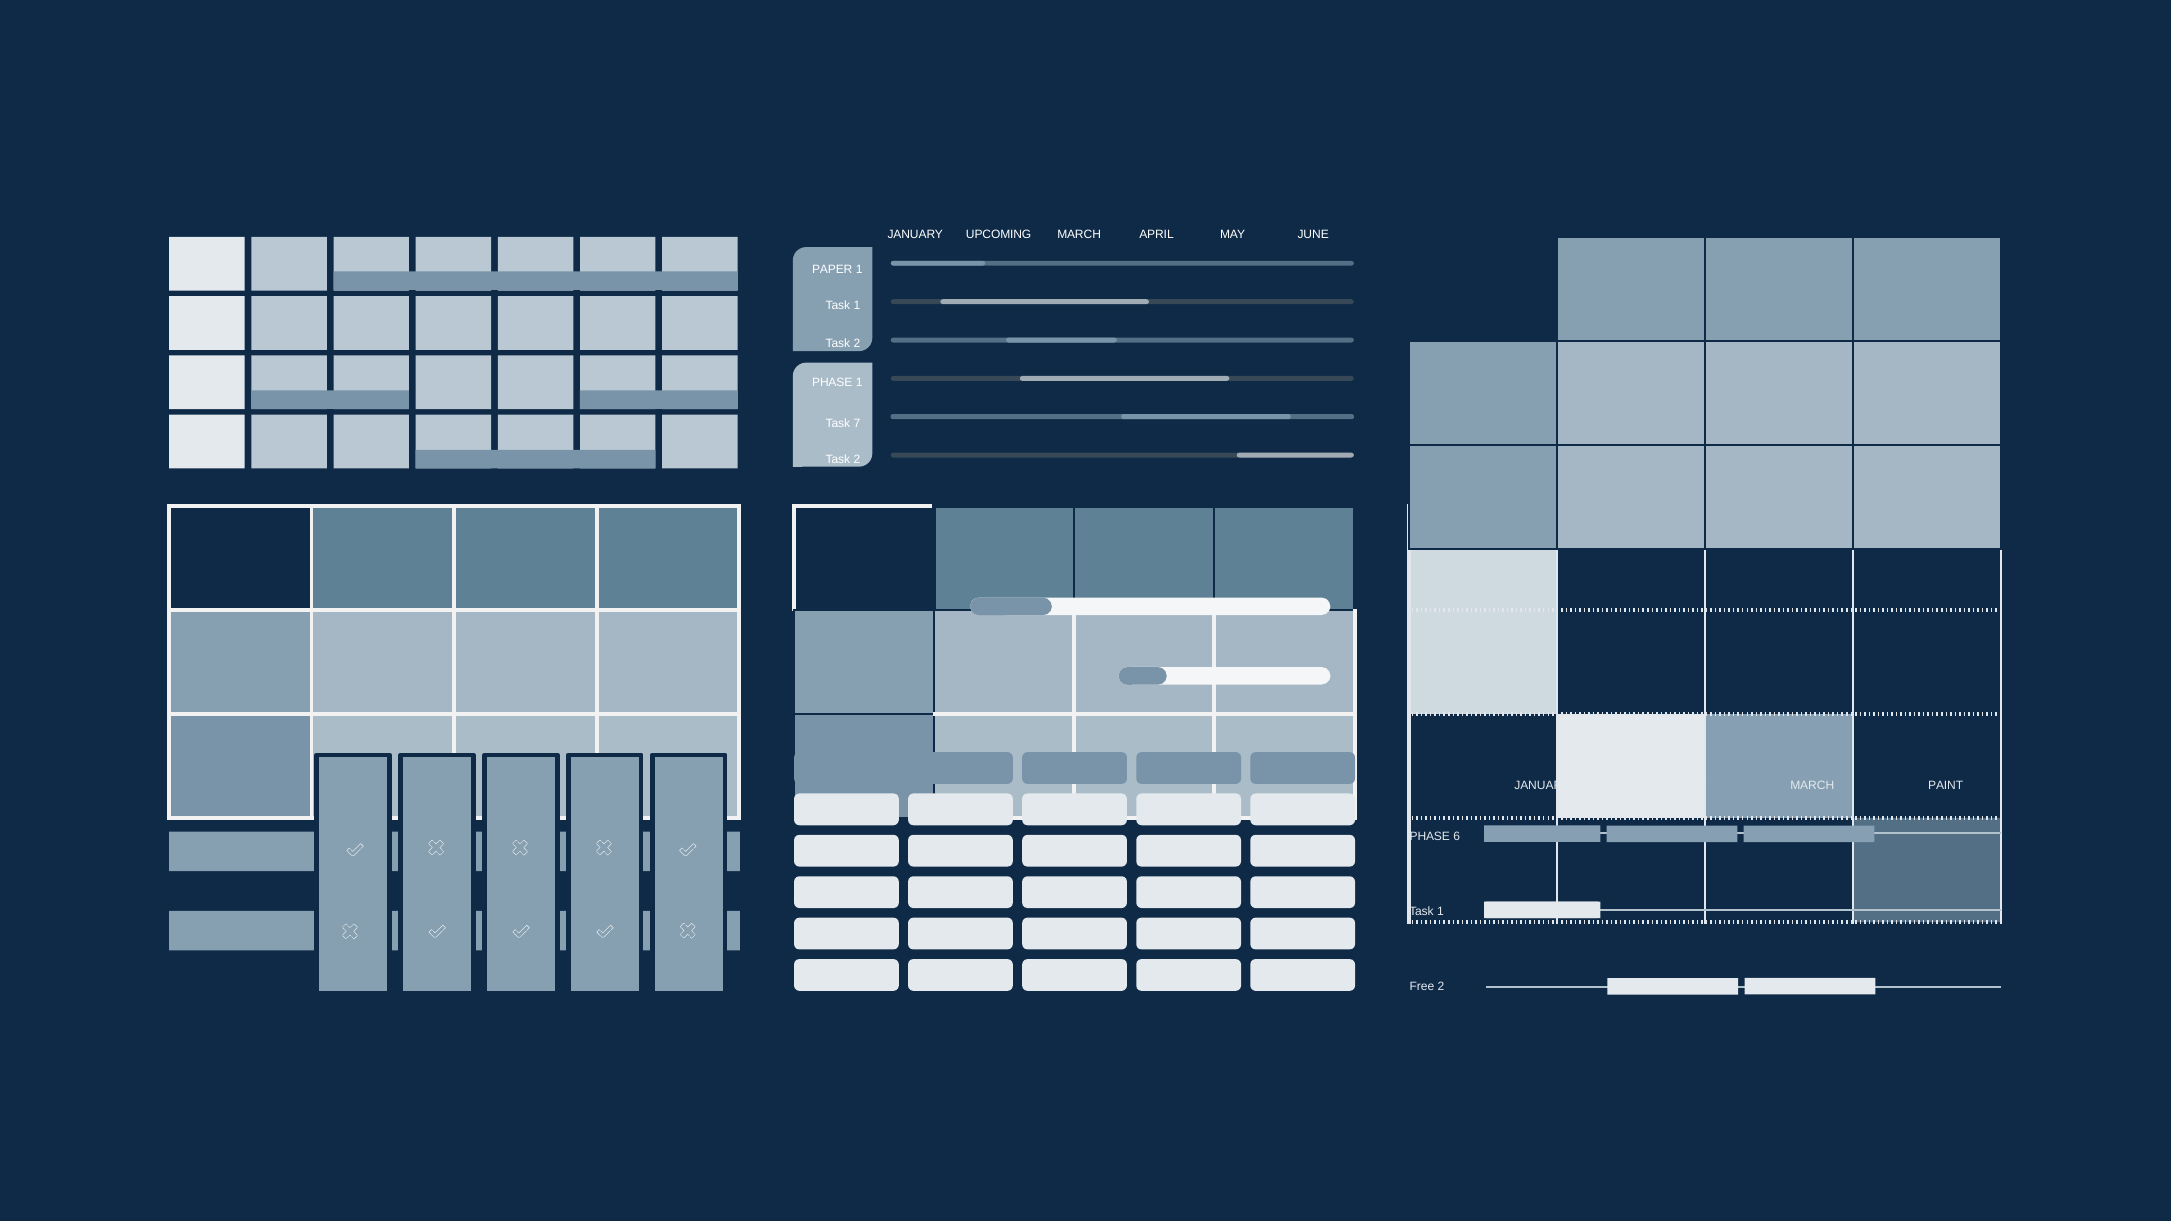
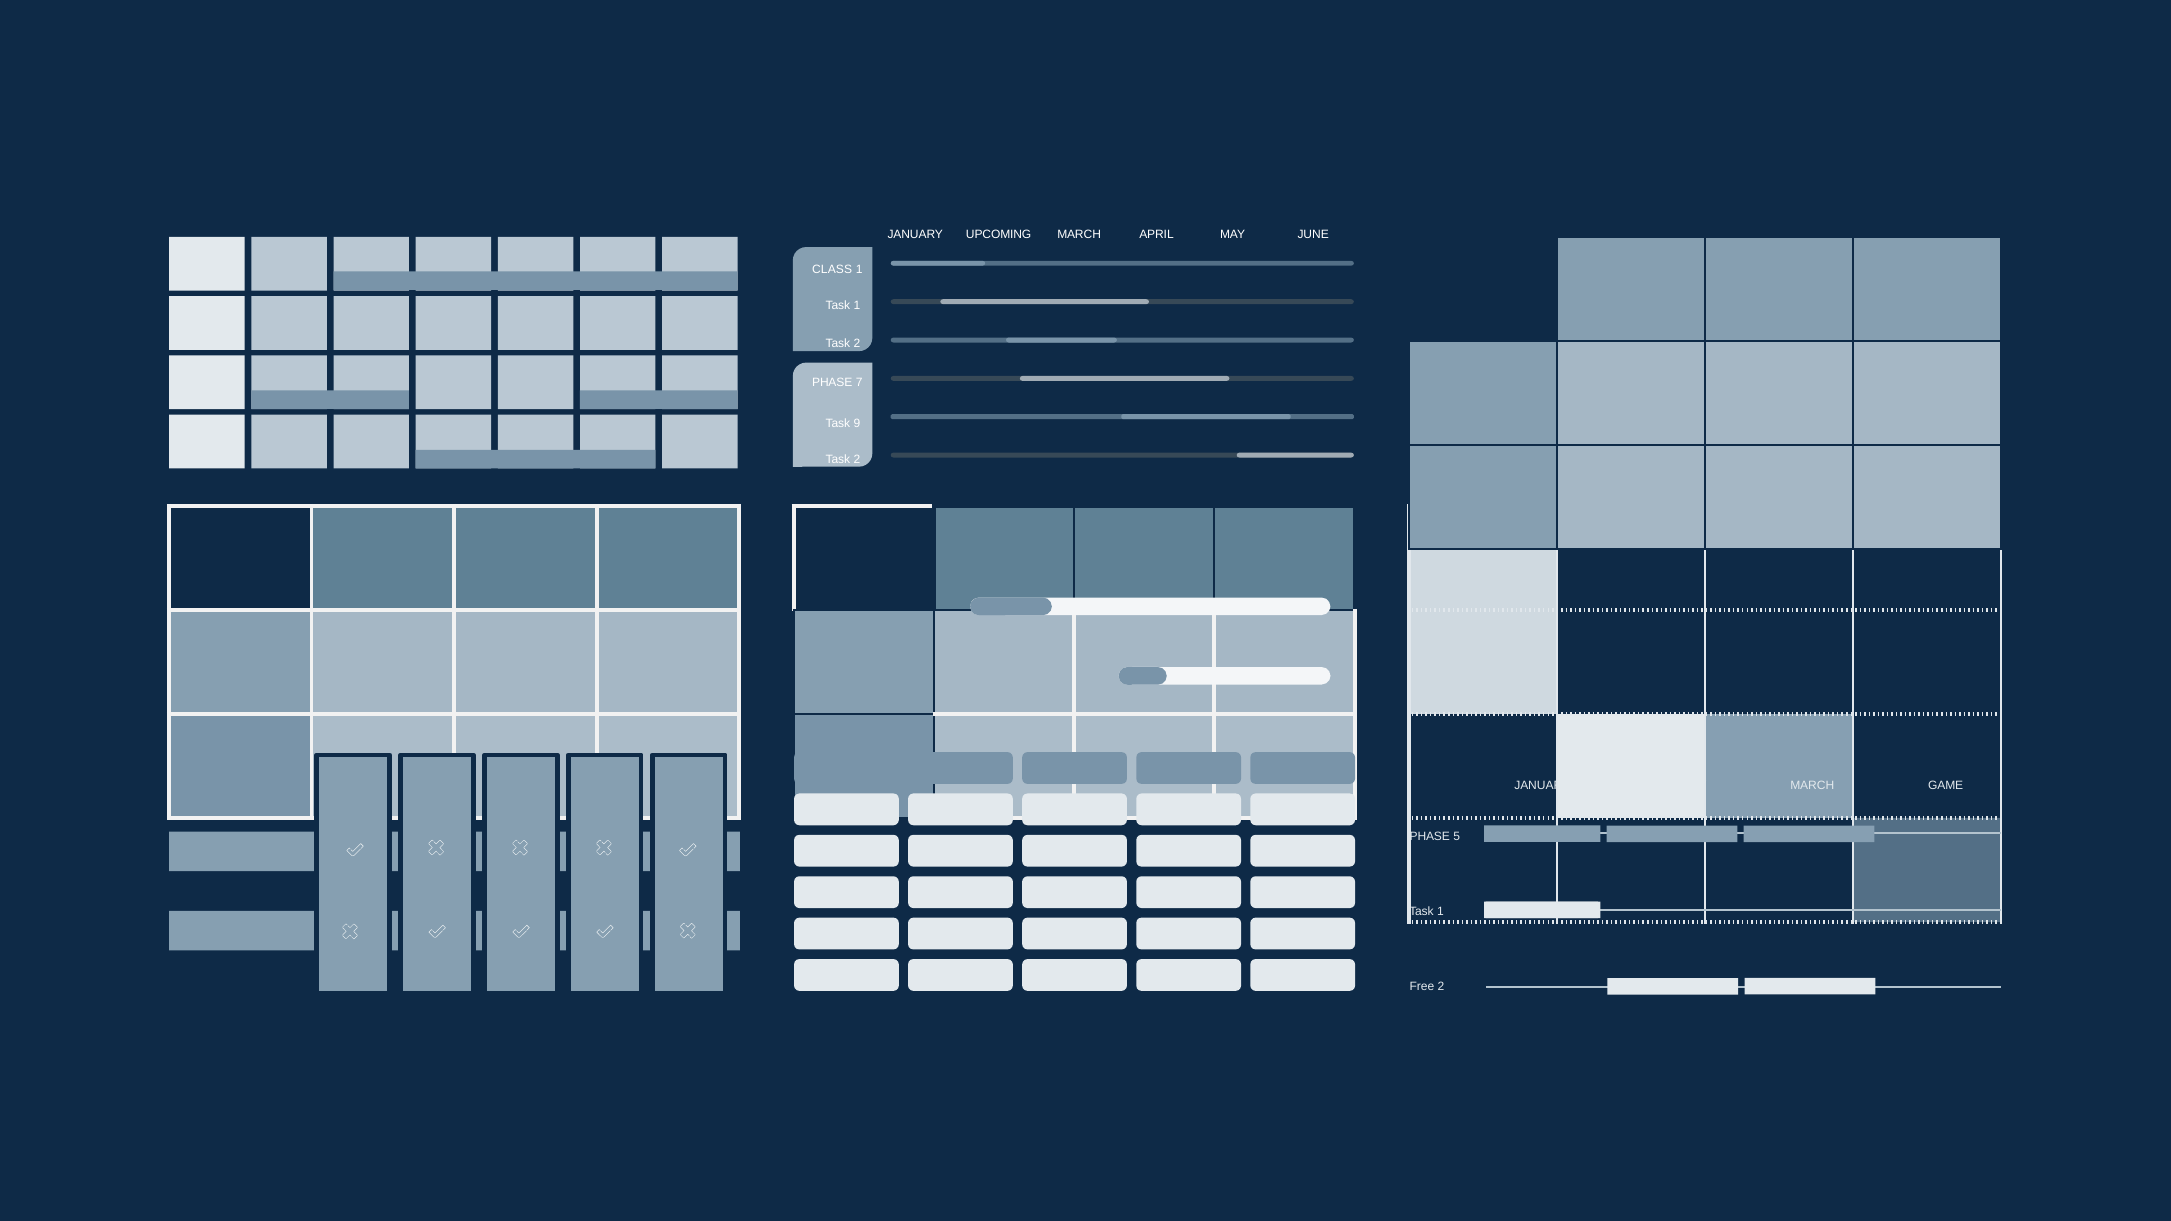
PAPER: PAPER -> CLASS
PHASE 1: 1 -> 7
7: 7 -> 9
PAINT: PAINT -> GAME
6: 6 -> 5
